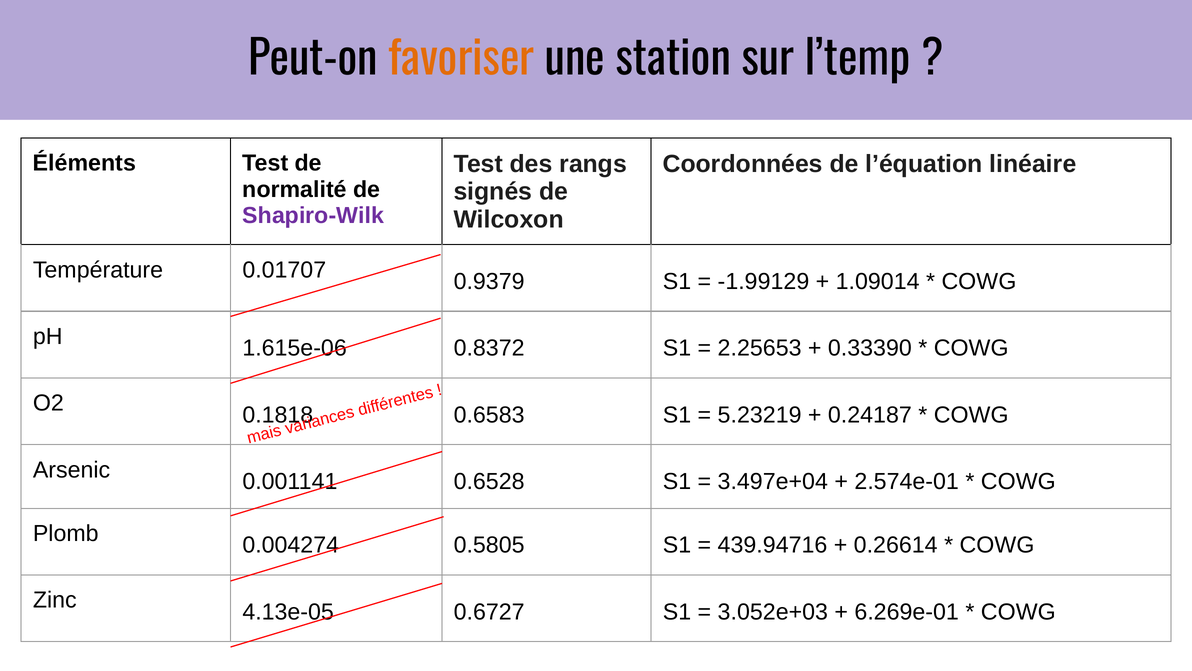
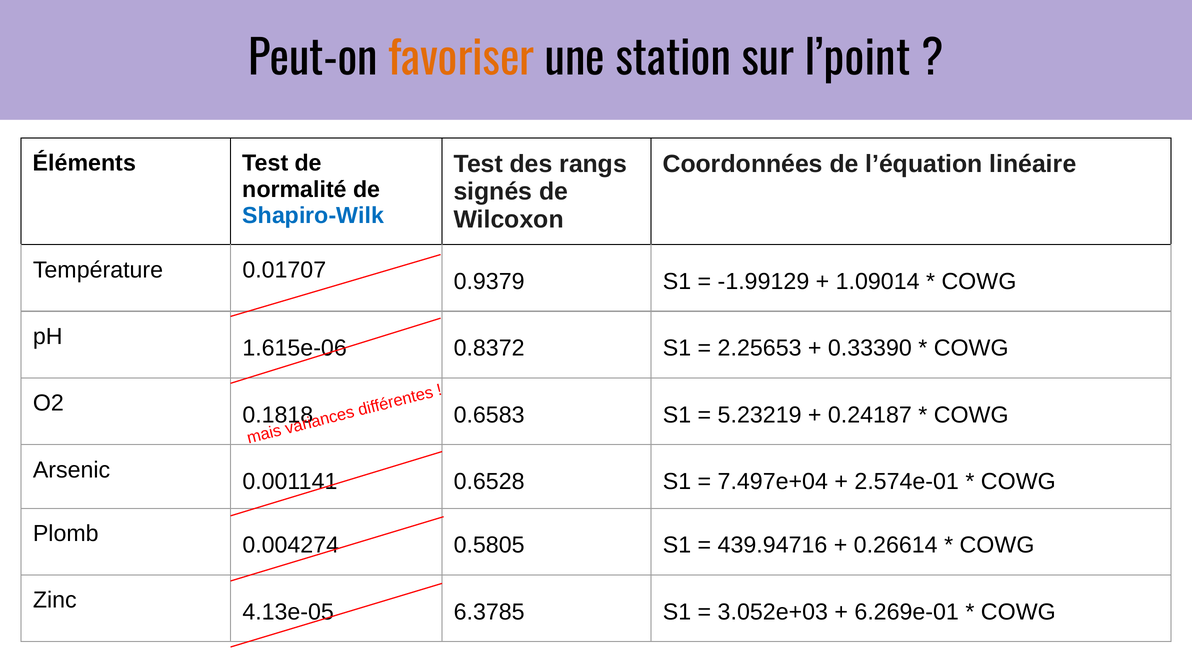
l’temp: l’temp -> l’point
Shapiro-Wilk colour: purple -> blue
3.497e+04: 3.497e+04 -> 7.497e+04
0.6727: 0.6727 -> 6.3785
